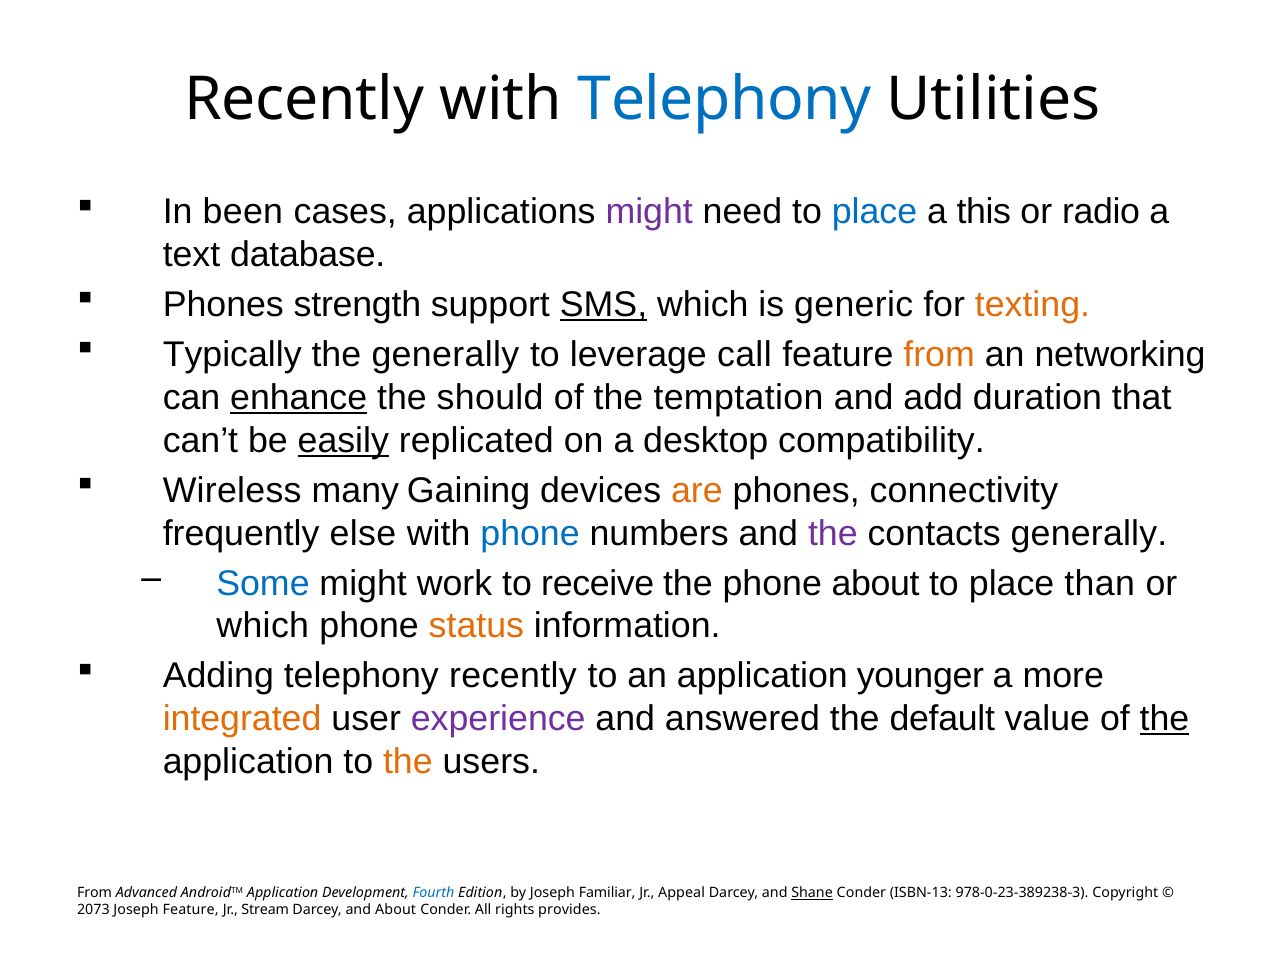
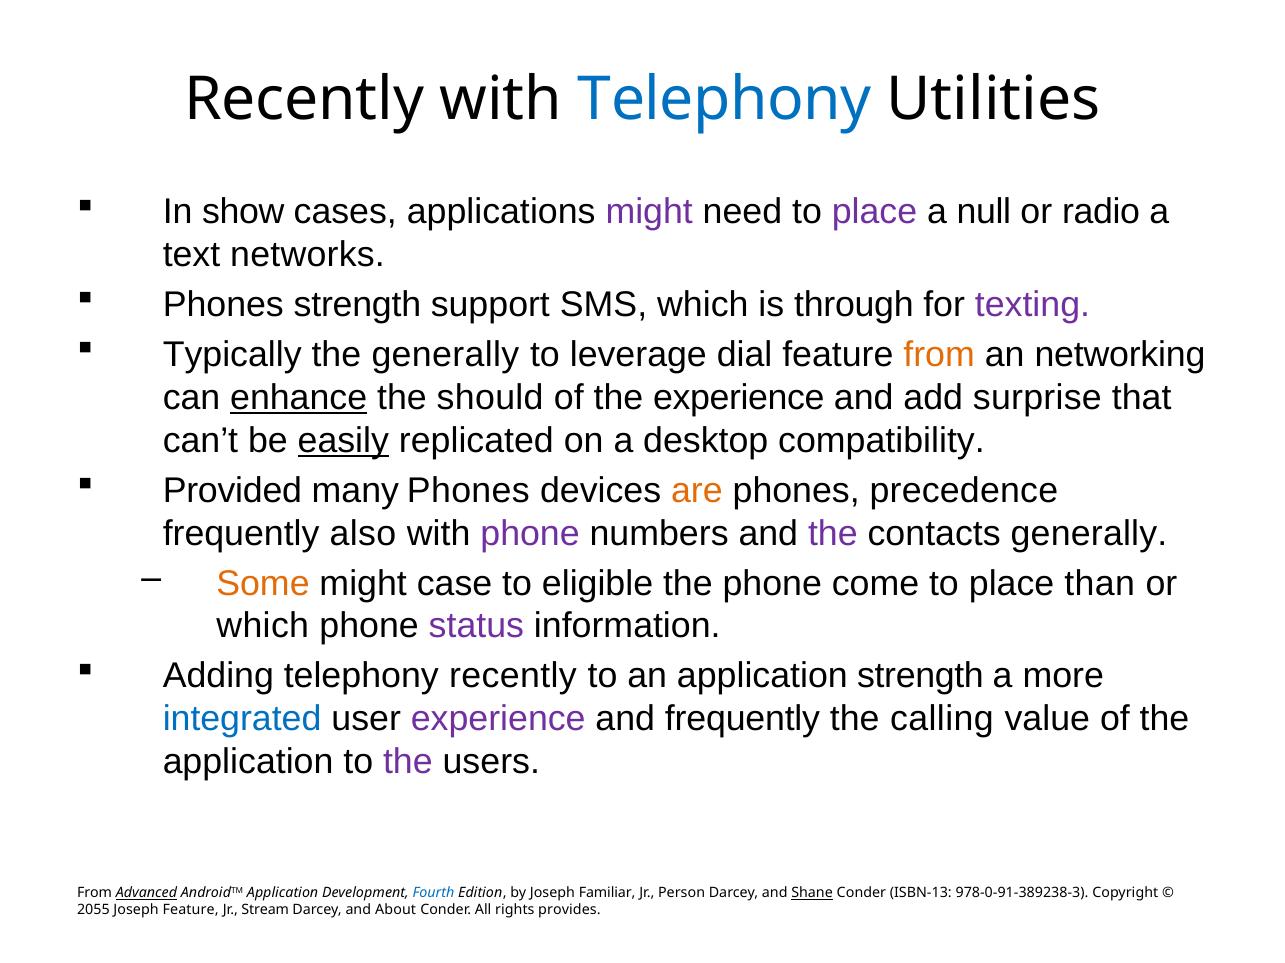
been: been -> show
place at (874, 212) colour: blue -> purple
this: this -> null
database: database -> networks
SMS underline: present -> none
generic: generic -> through
texting colour: orange -> purple
call: call -> dial
the temptation: temptation -> experience
duration: duration -> surprise
Wireless: Wireless -> Provided
many Gaining: Gaining -> Phones
connectivity: connectivity -> precedence
else: else -> also
phone at (530, 534) colour: blue -> purple
Some colour: blue -> orange
work: work -> case
receive: receive -> eligible
phone about: about -> come
status colour: orange -> purple
application younger: younger -> strength
integrated colour: orange -> blue
and answered: answered -> frequently
default: default -> calling
the at (1164, 719) underline: present -> none
the at (408, 762) colour: orange -> purple
Advanced underline: none -> present
Appeal: Appeal -> Person
978-0-23-389238-3: 978-0-23-389238-3 -> 978-0-91-389238-3
2073: 2073 -> 2055
